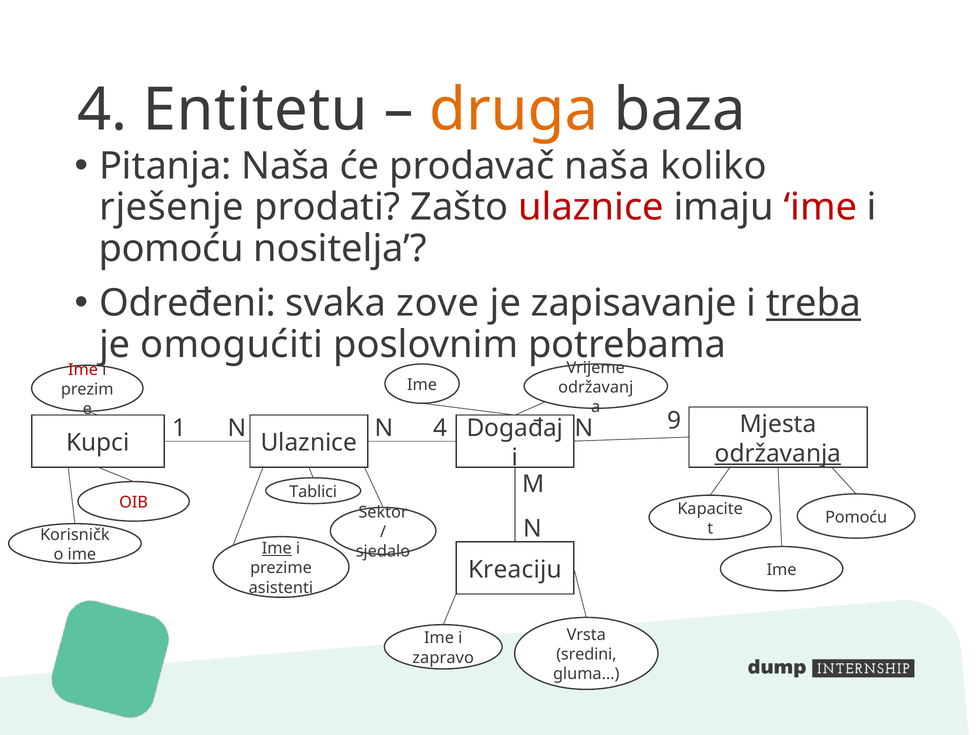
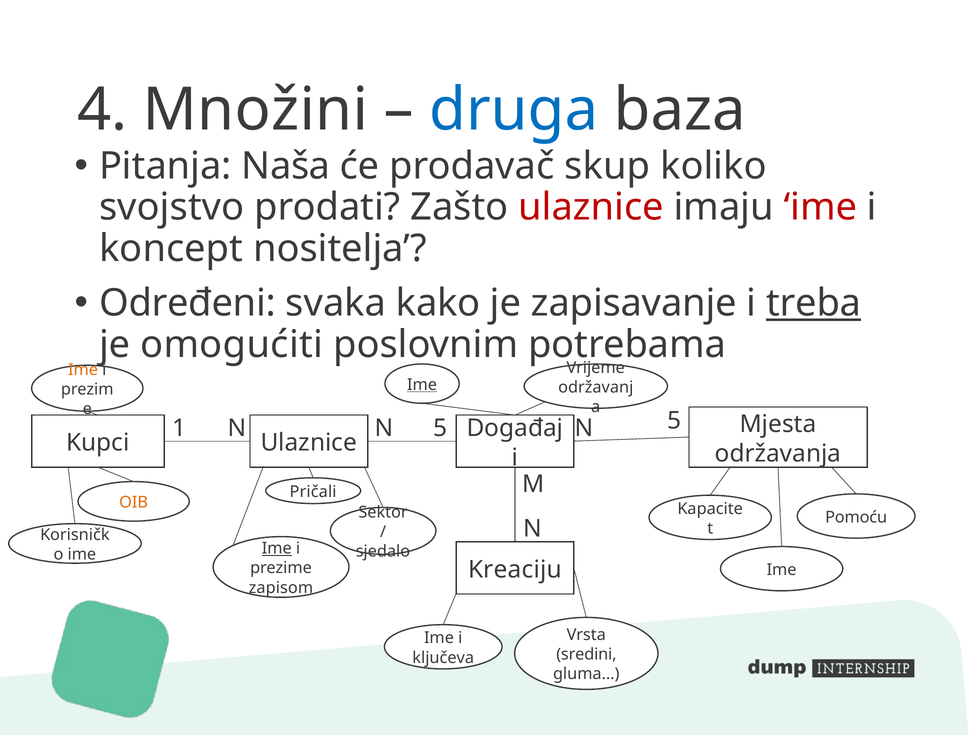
Entitetu: Entitetu -> Množini
druga colour: orange -> blue
prodavač naša: naša -> skup
rješenje: rješenje -> svojstvo
pomoću at (171, 249): pomoću -> koncept
zove: zove -> kako
Ime at (83, 370) colour: red -> orange
Ime at (422, 385) underline: none -> present
1 4: 4 -> 5
N 9: 9 -> 5
održavanja underline: present -> none
Tablici: Tablici -> Pričali
OIB colour: red -> orange
asistenti: asistenti -> zapisom
zapravo: zapravo -> ključeva
